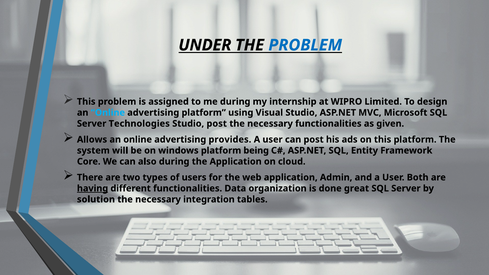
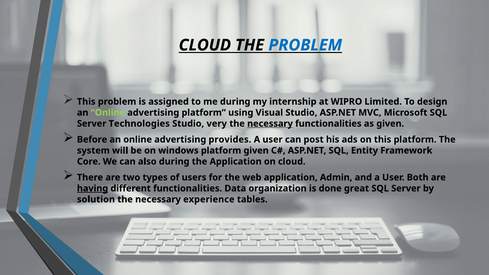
UNDER at (205, 45): UNDER -> CLOUD
Online at (108, 113) colour: light blue -> light green
Studio post: post -> very
necessary at (270, 124) underline: none -> present
Allows: Allows -> Before
platform being: being -> given
integration: integration -> experience
